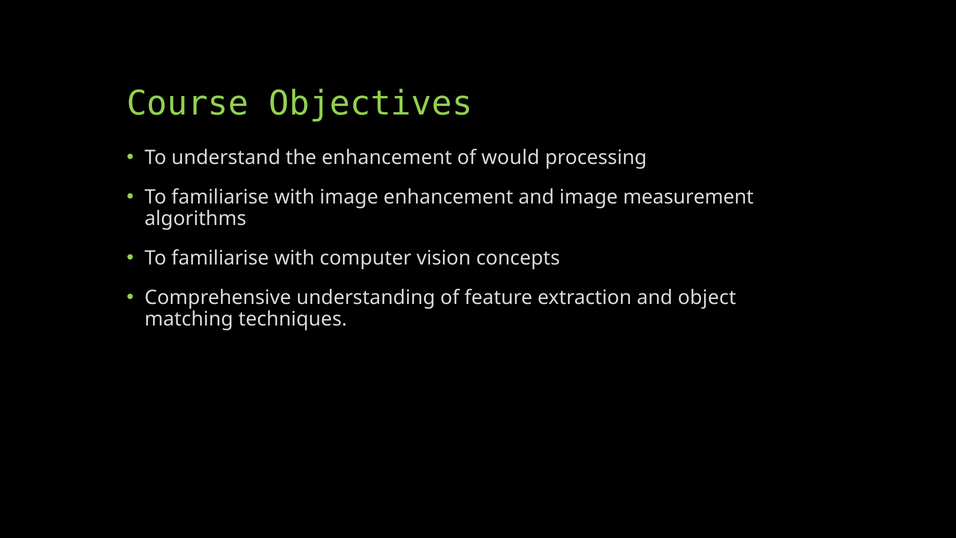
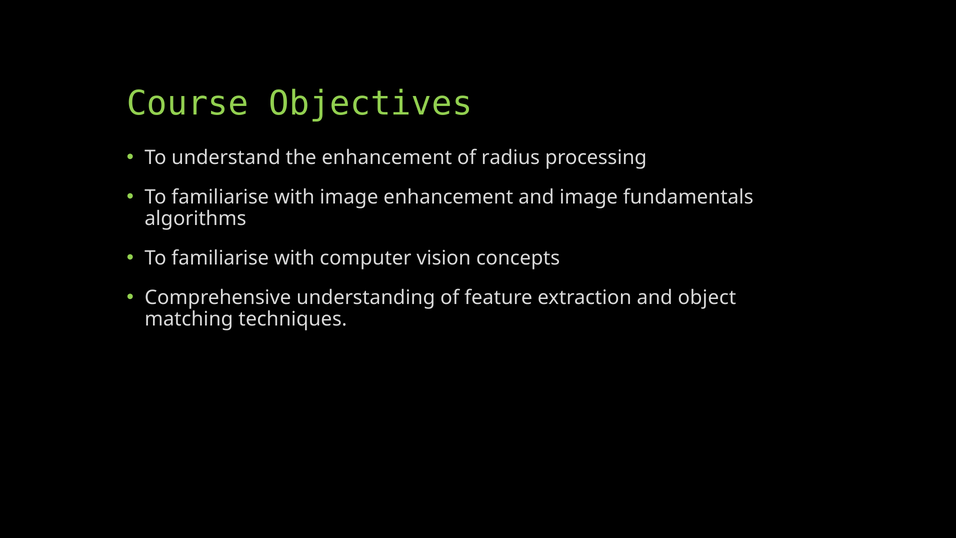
would: would -> radius
measurement: measurement -> fundamentals
